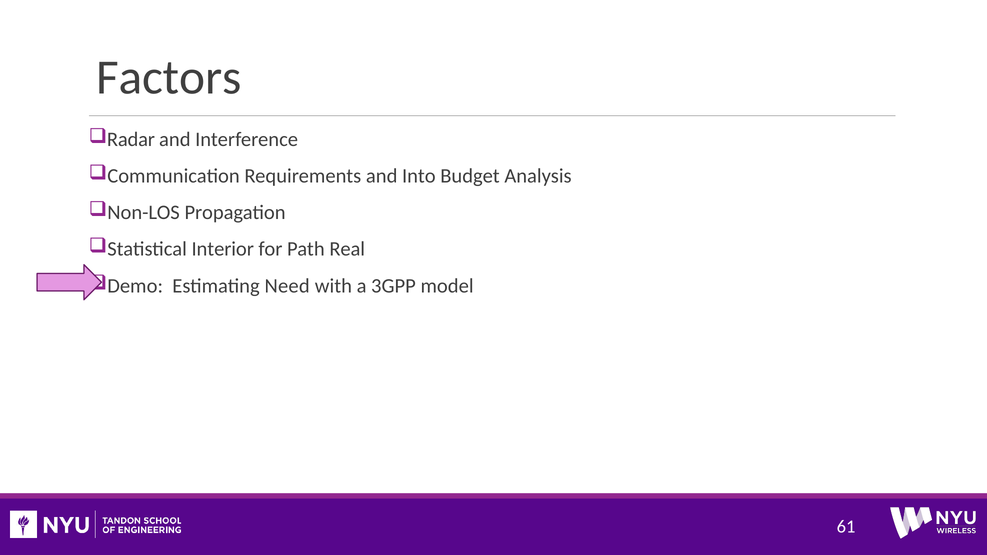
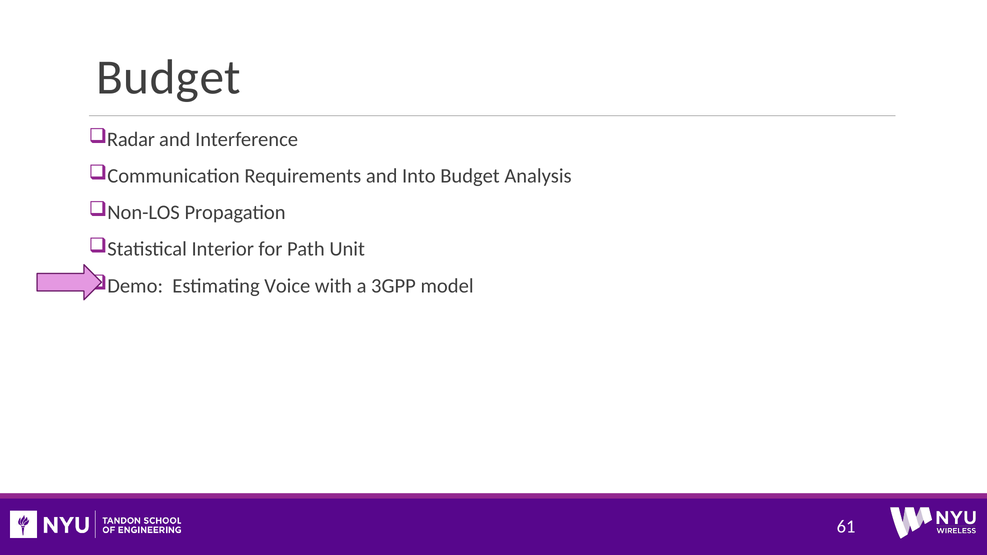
Factors at (169, 77): Factors -> Budget
Real: Real -> Unit
Need: Need -> Voice
